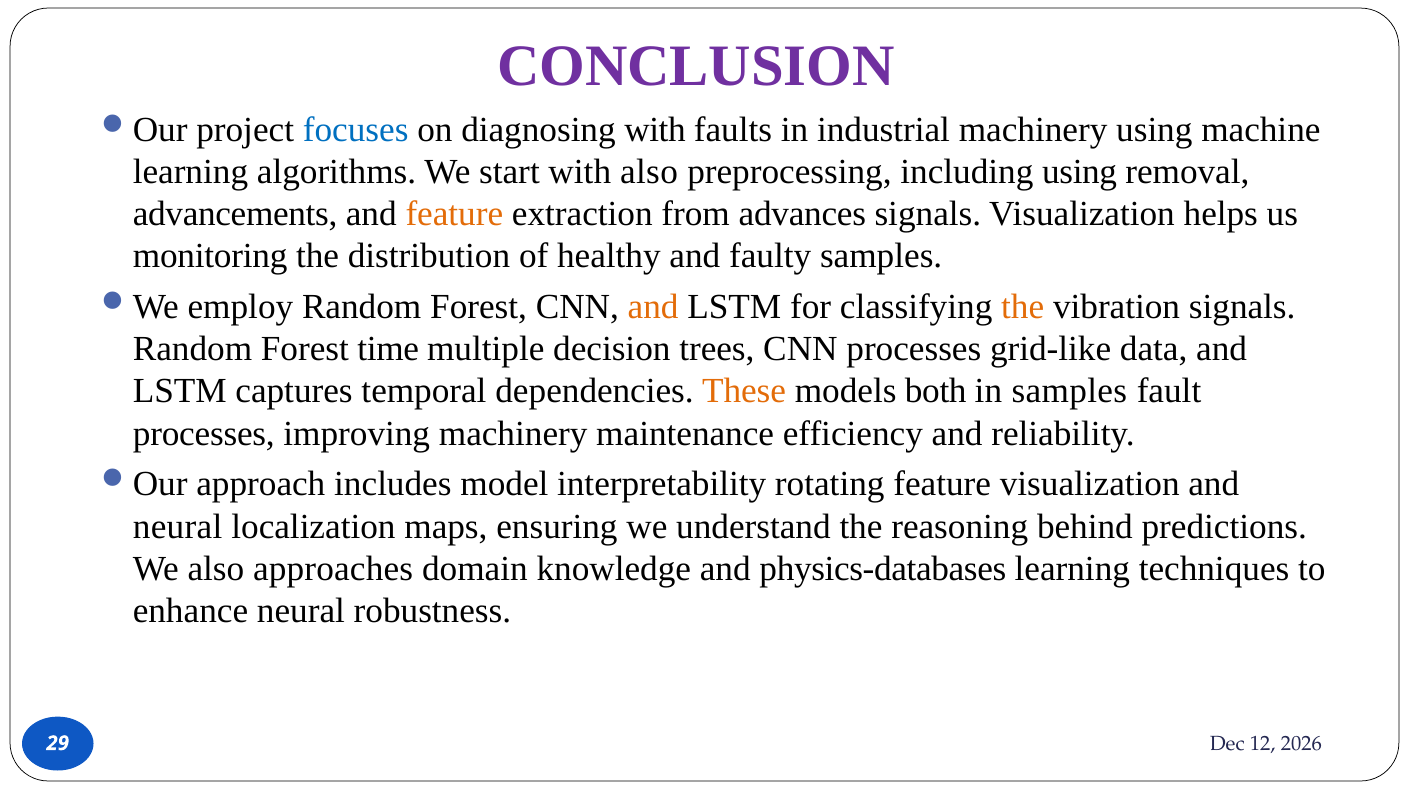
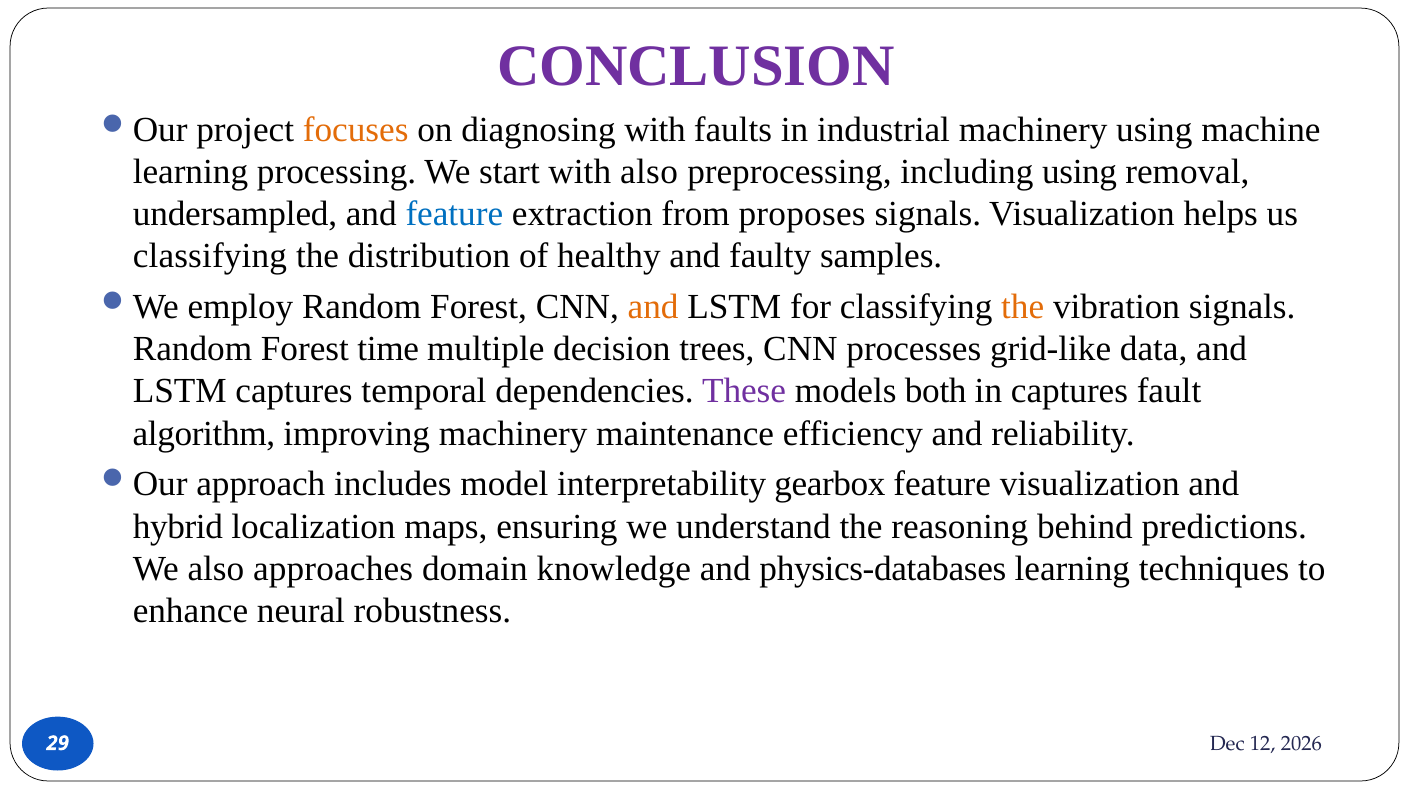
focuses colour: blue -> orange
algorithms: algorithms -> processing
advancements: advancements -> undersampled
feature at (454, 214) colour: orange -> blue
advances: advances -> proposes
monitoring at (210, 256): monitoring -> classifying
These colour: orange -> purple
in samples: samples -> captures
processes at (204, 434): processes -> algorithm
rotating: rotating -> gearbox
neural at (178, 527): neural -> hybrid
